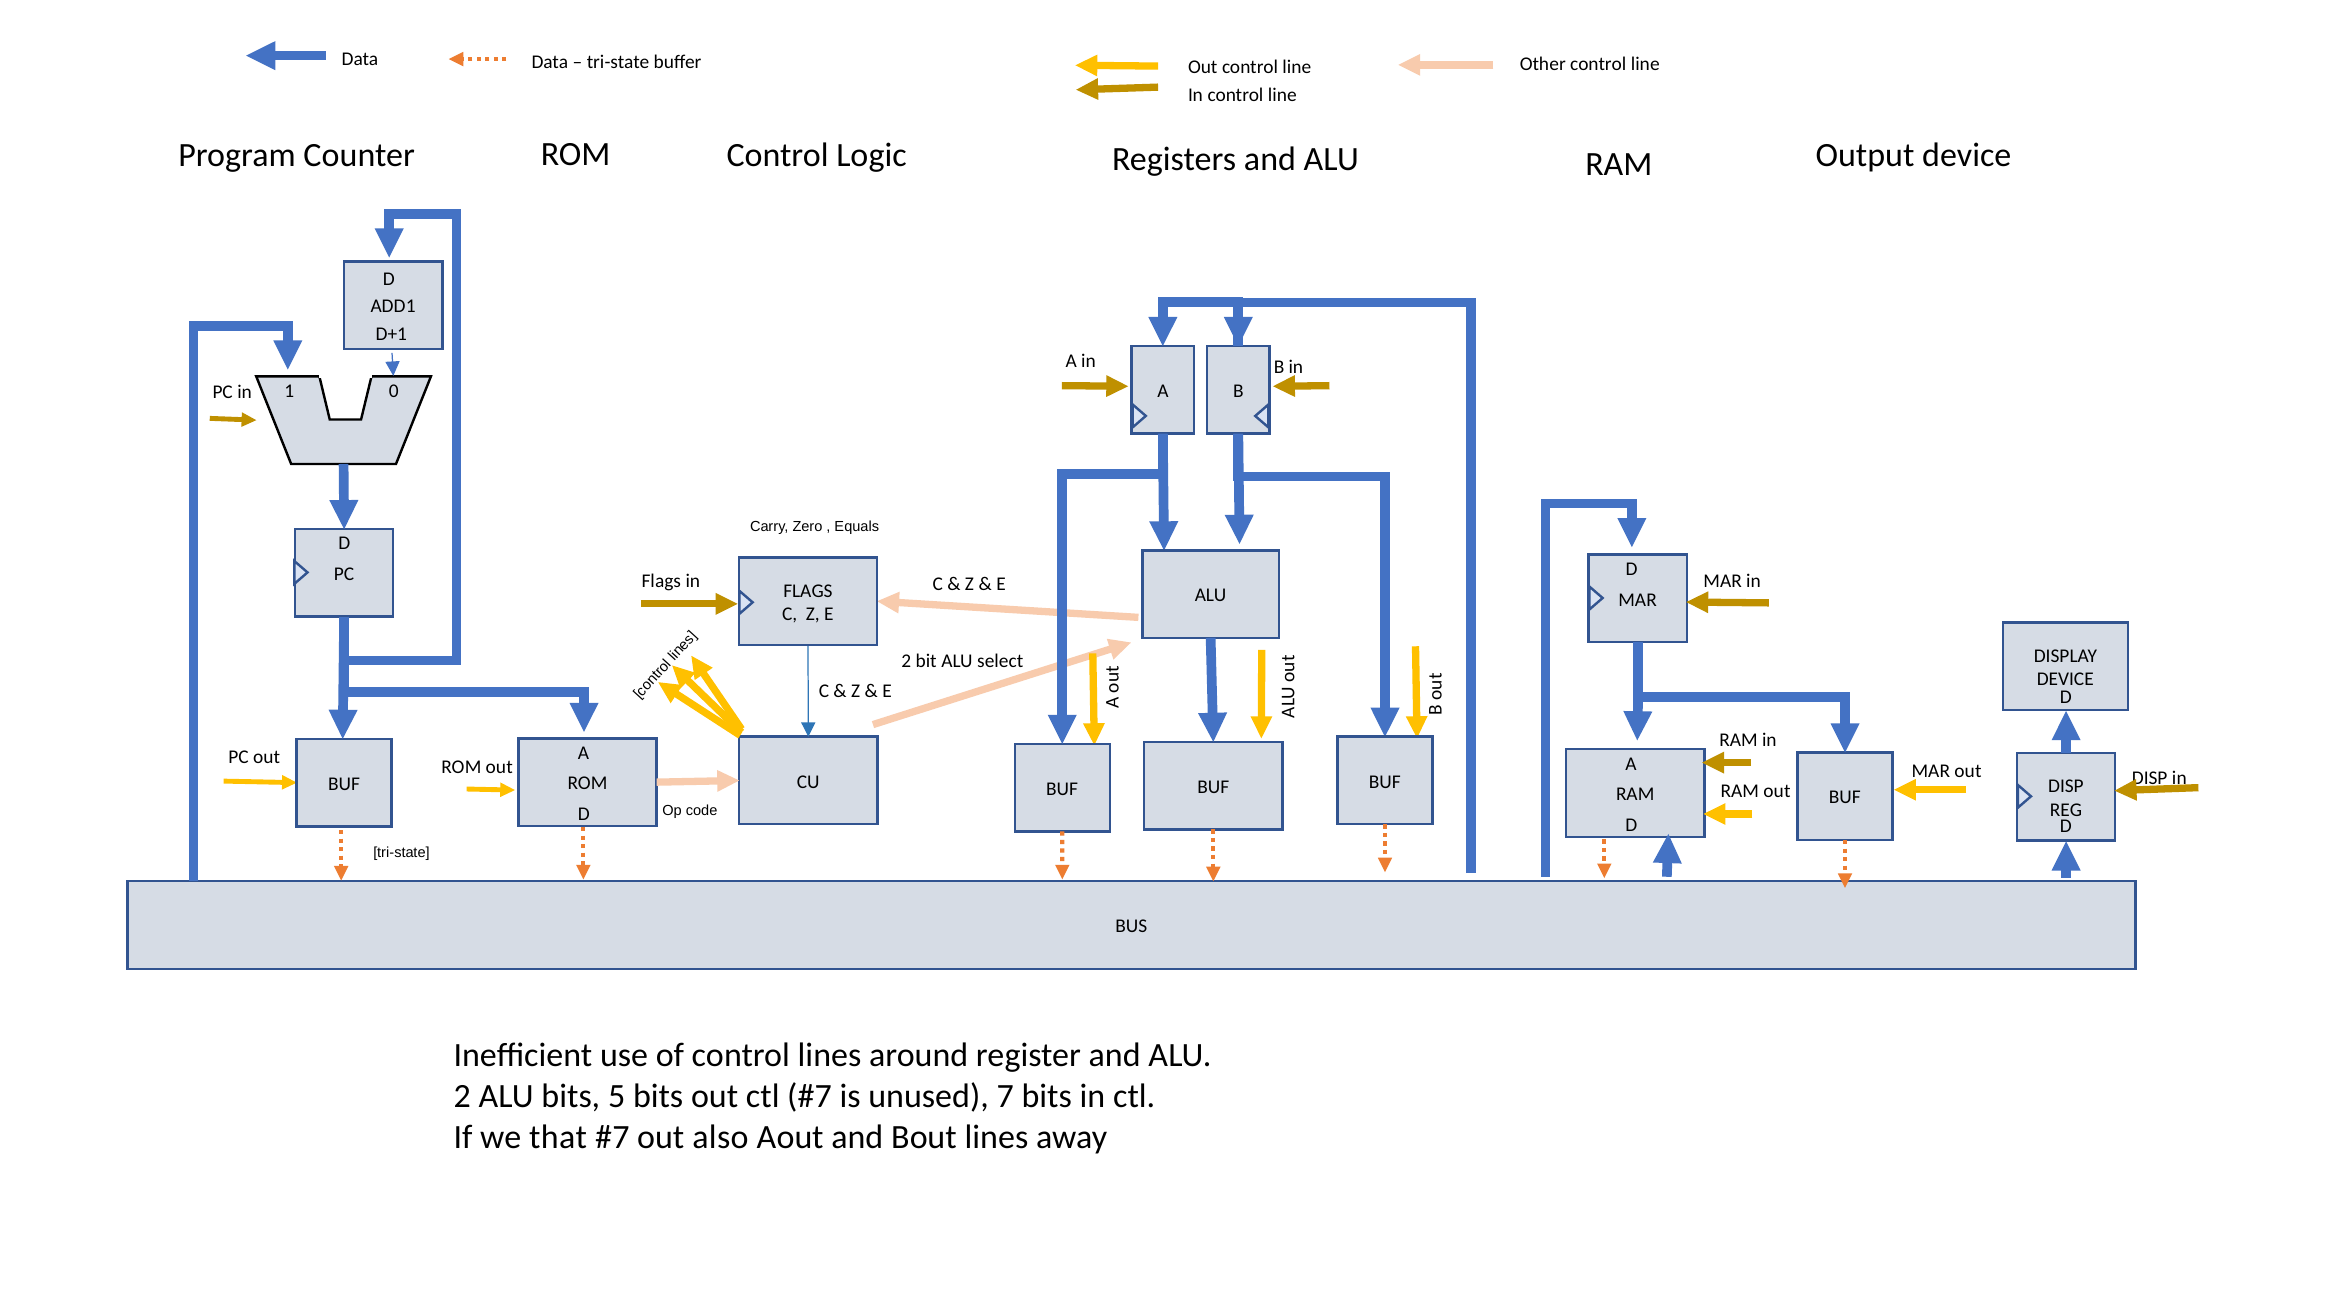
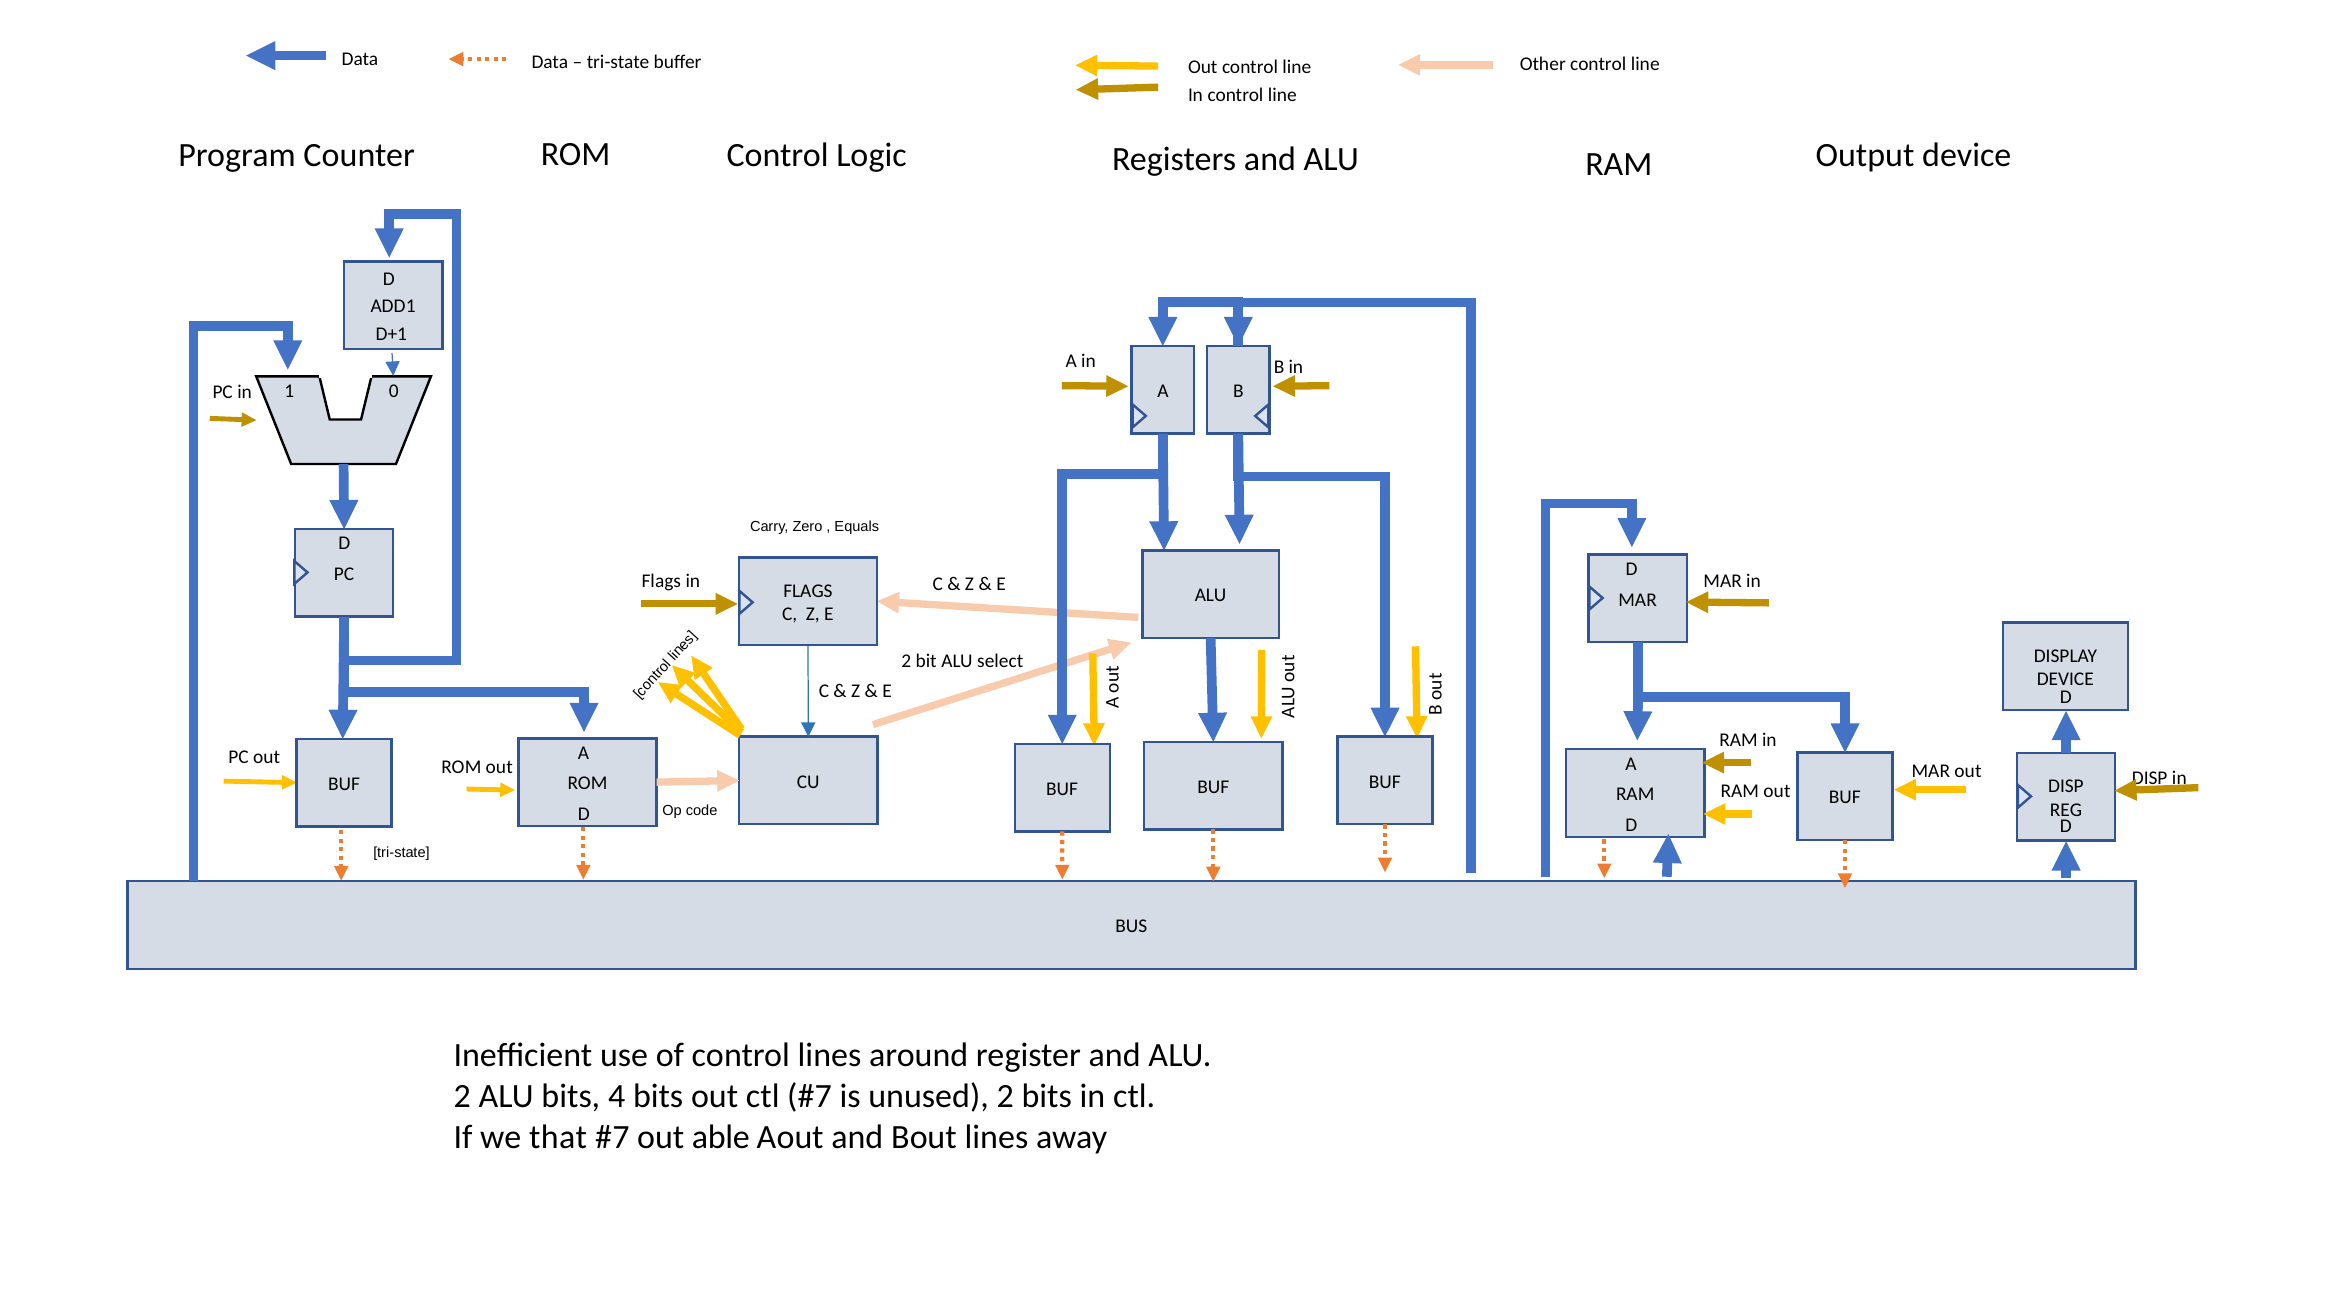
5: 5 -> 4
unused 7: 7 -> 2
also: also -> able
